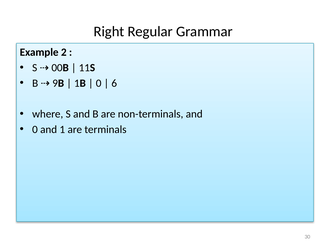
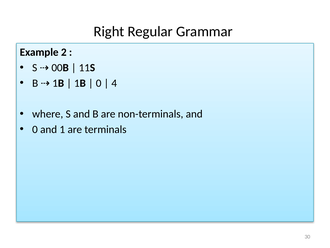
B 9: 9 -> 1
6: 6 -> 4
